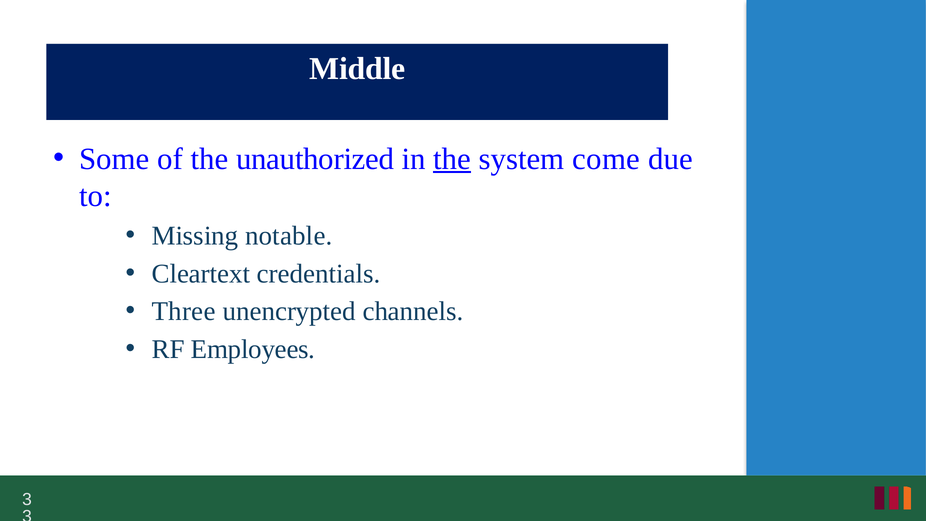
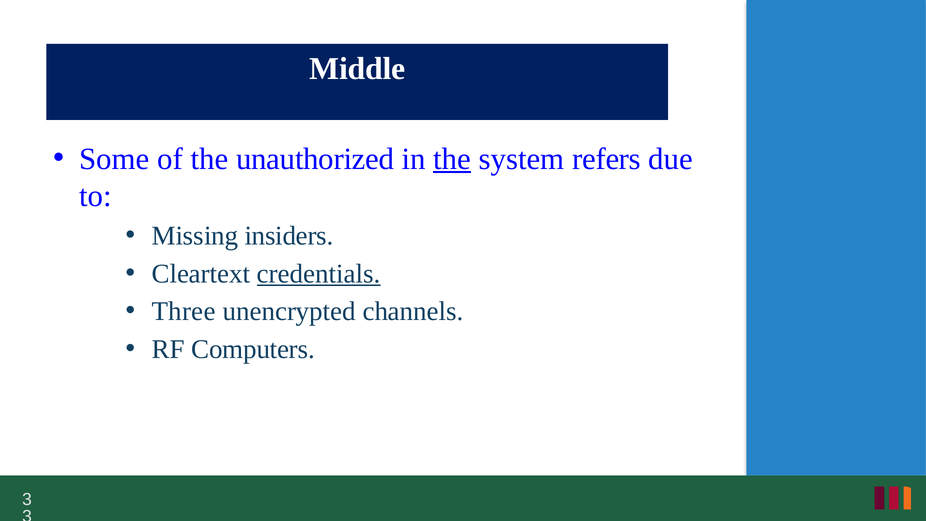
come: come -> refers
notable: notable -> insiders
credentials underline: none -> present
Employees: Employees -> Computers
